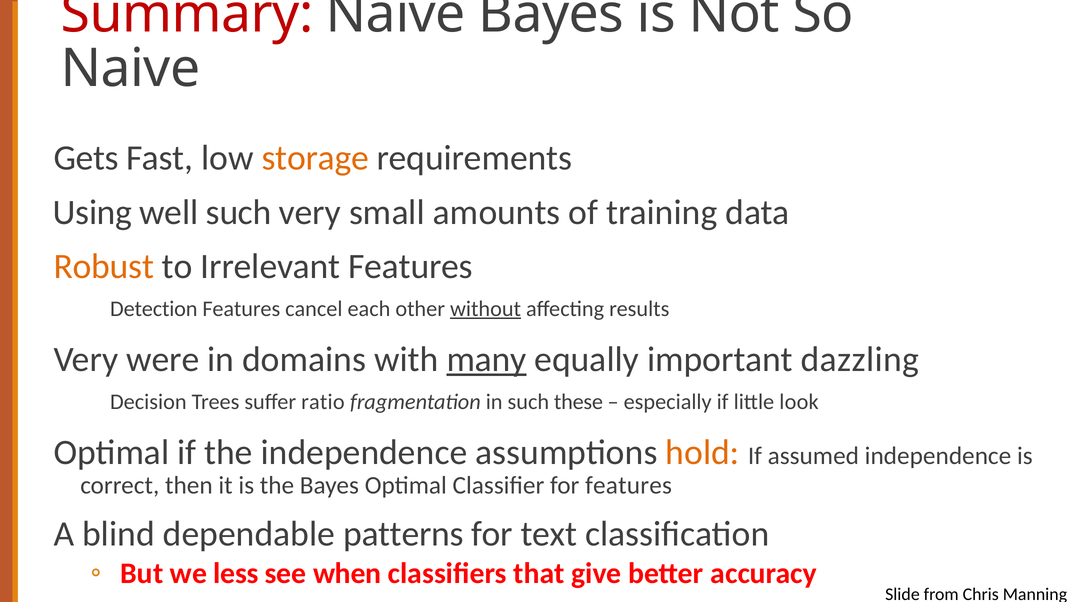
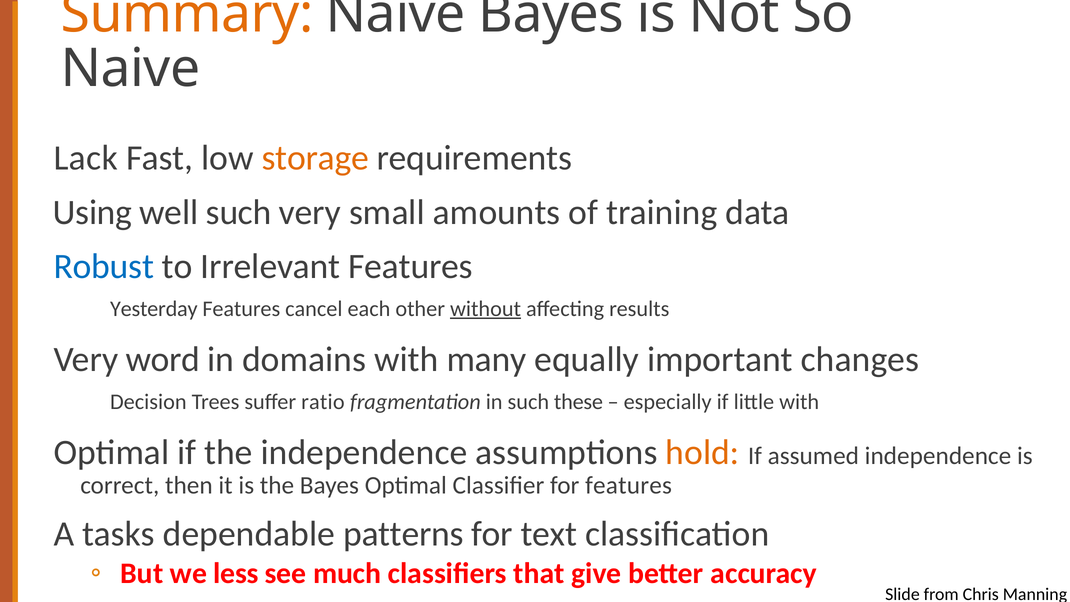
Summary colour: red -> orange
Gets: Gets -> Lack
Robust colour: orange -> blue
Detection: Detection -> Yesterday
were: were -> word
many underline: present -> none
dazzling: dazzling -> changes
little look: look -> with
blind: blind -> tasks
when: when -> much
